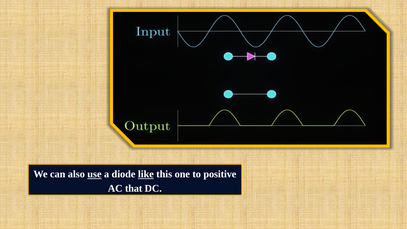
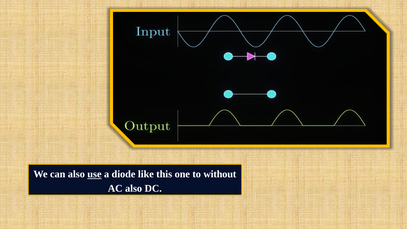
like underline: present -> none
positive: positive -> without
AC that: that -> also
